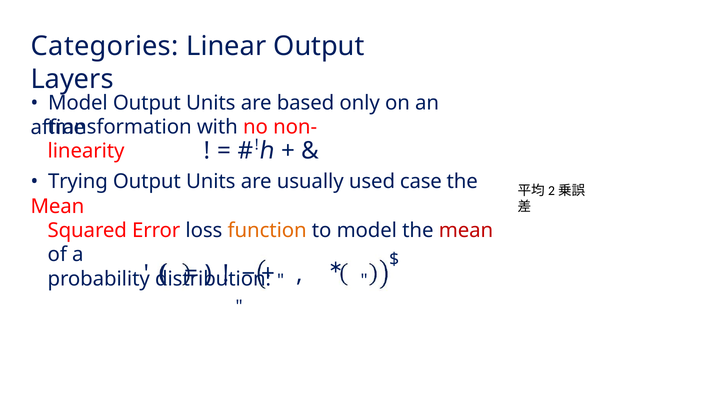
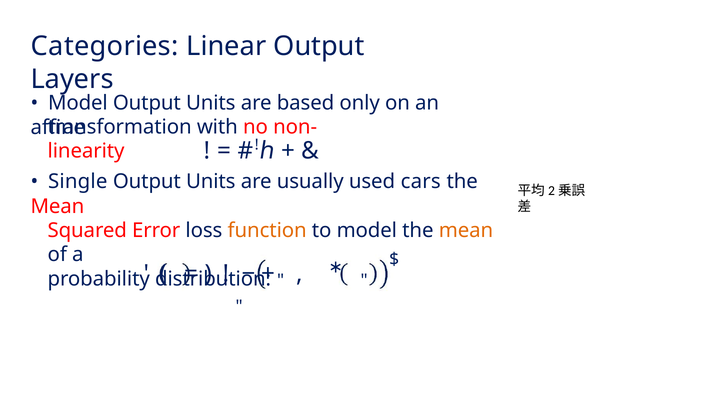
Trying: Trying -> Single
case: case -> cars
mean at (466, 230) colour: red -> orange
